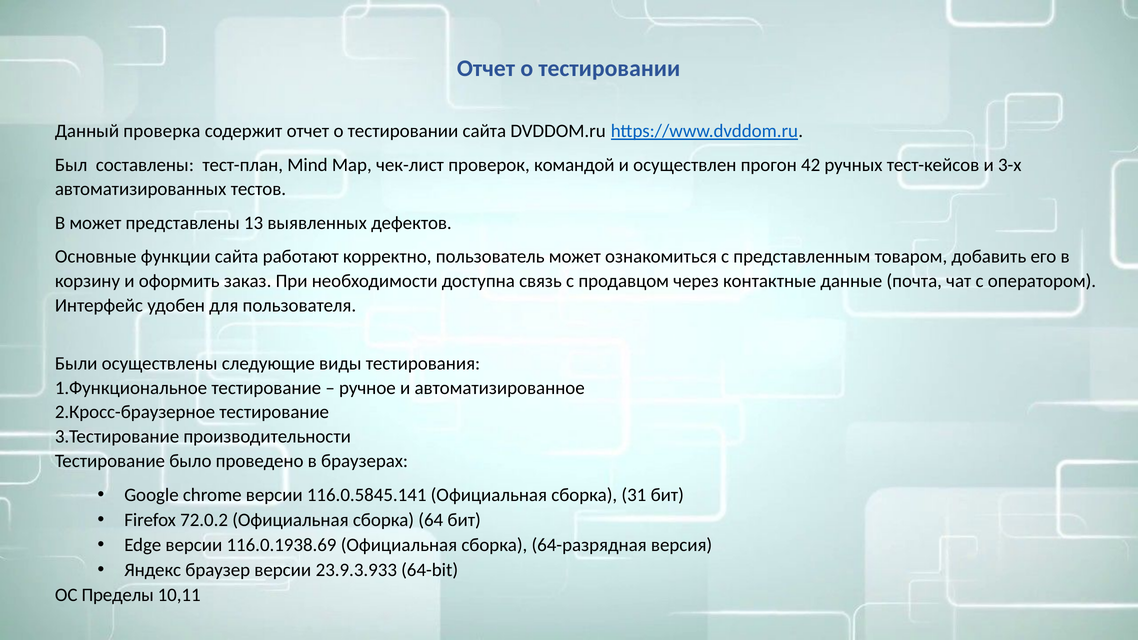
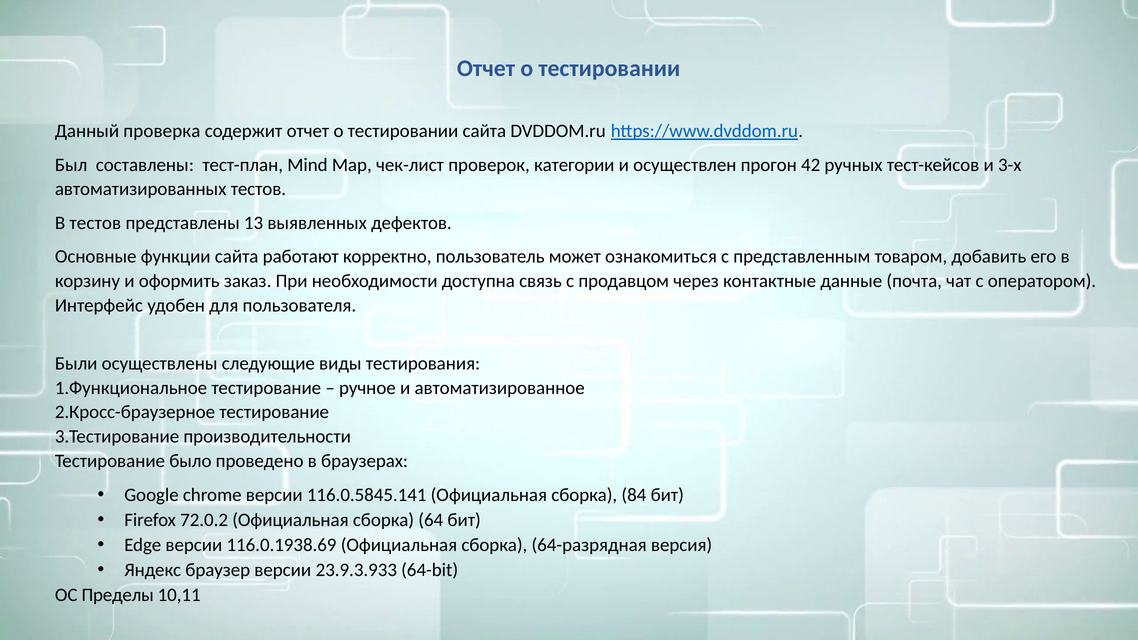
командой: командой -> категории
В может: может -> тестов
31: 31 -> 84
